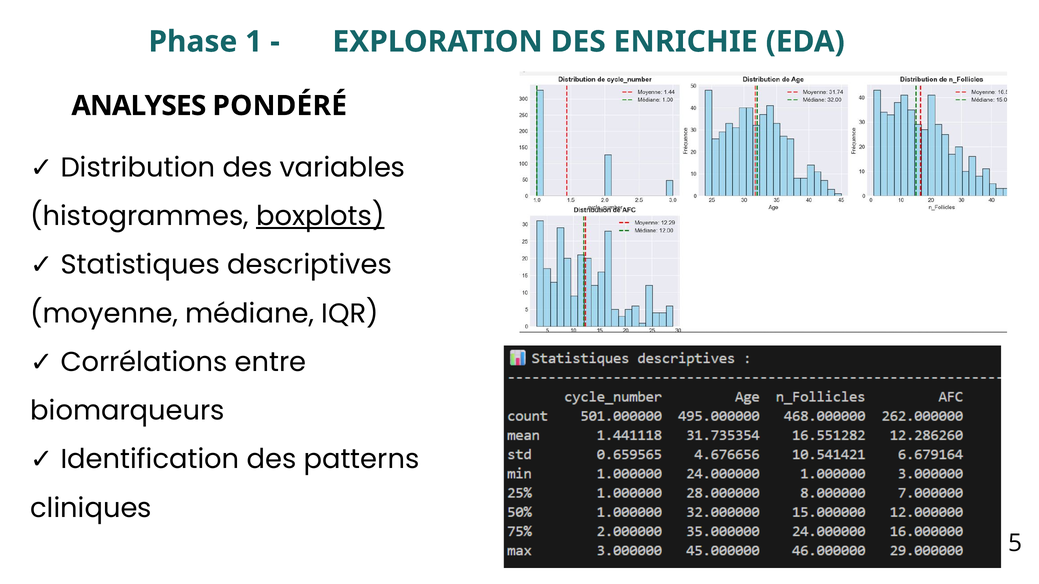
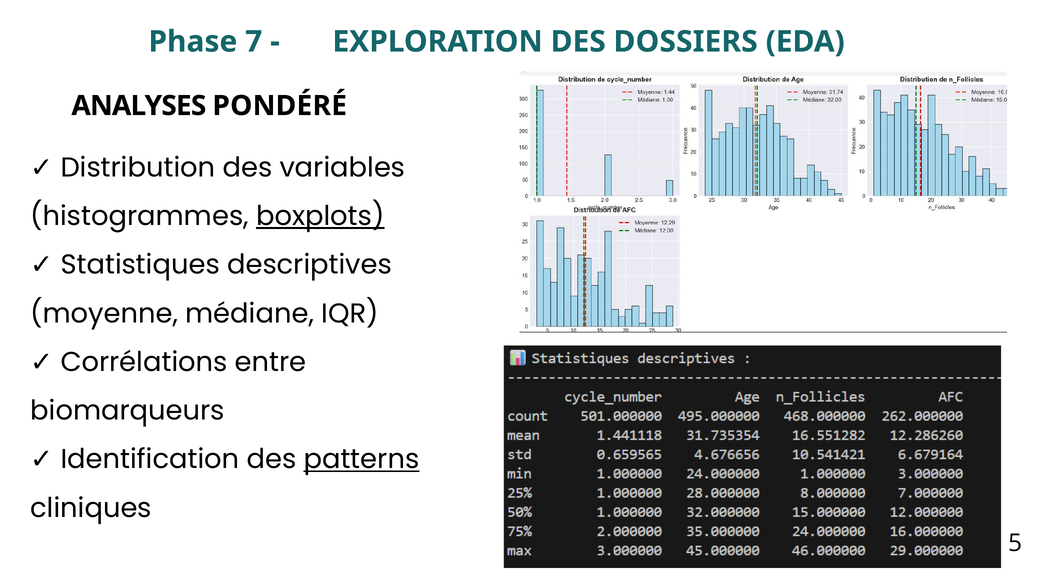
1: 1 -> 7
ENRICHIE: ENRICHIE -> DOSSIERS
patterns underline: none -> present
